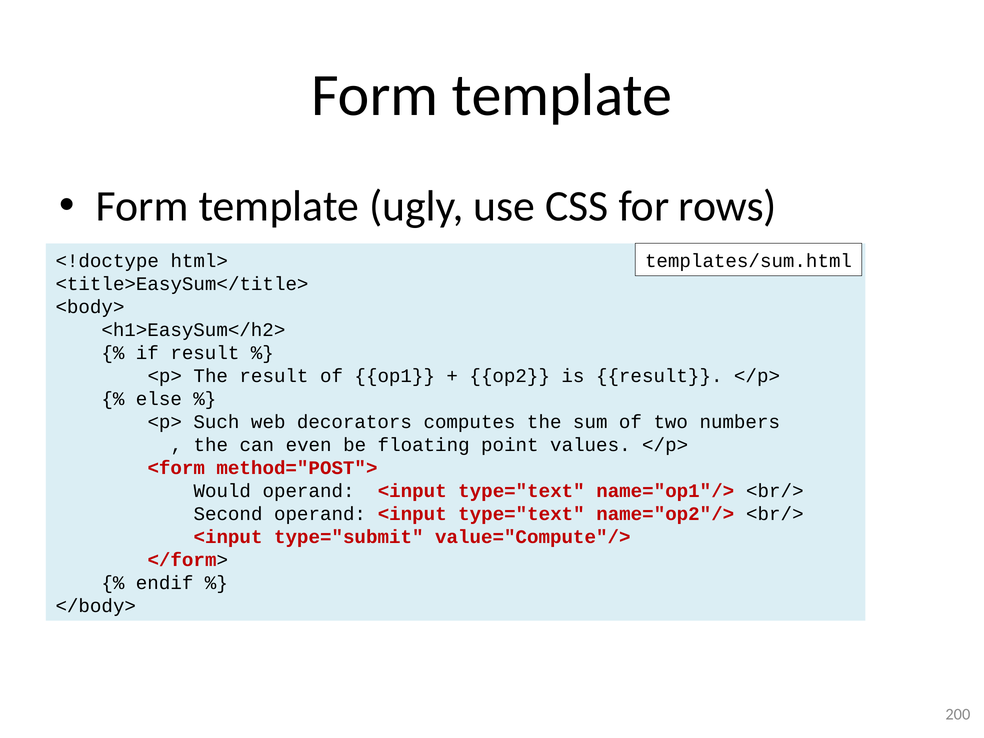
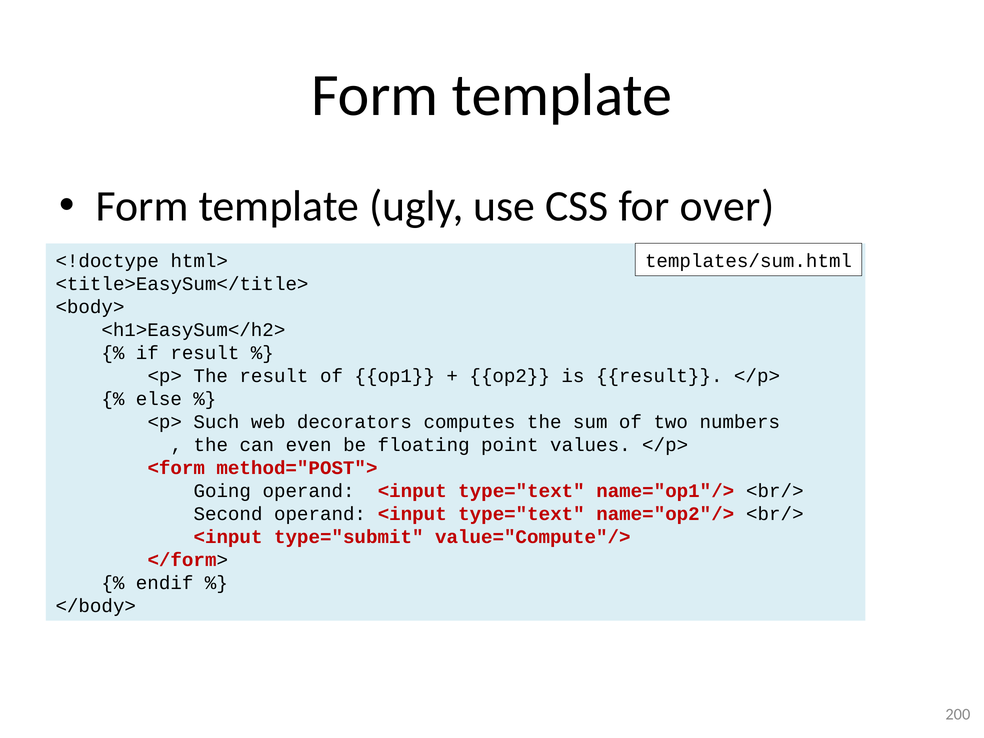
rows: rows -> over
Would: Would -> Going
